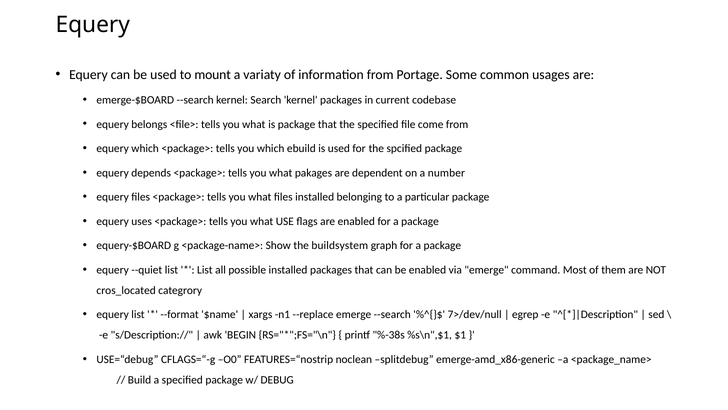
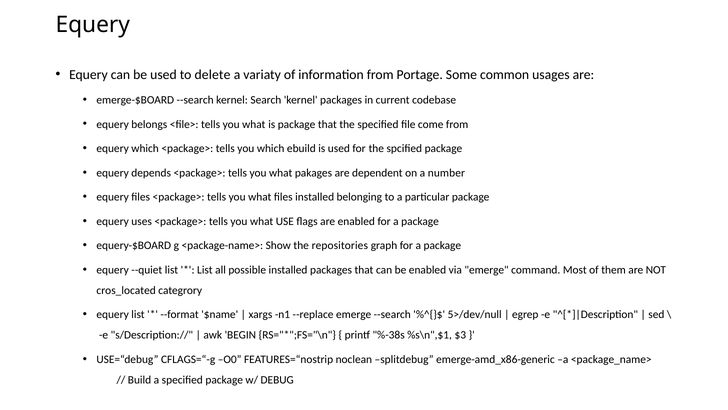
mount: mount -> delete
buildsystem: buildsystem -> repositories
7>/dev/null: 7>/dev/null -> 5>/dev/null
$1: $1 -> $3
